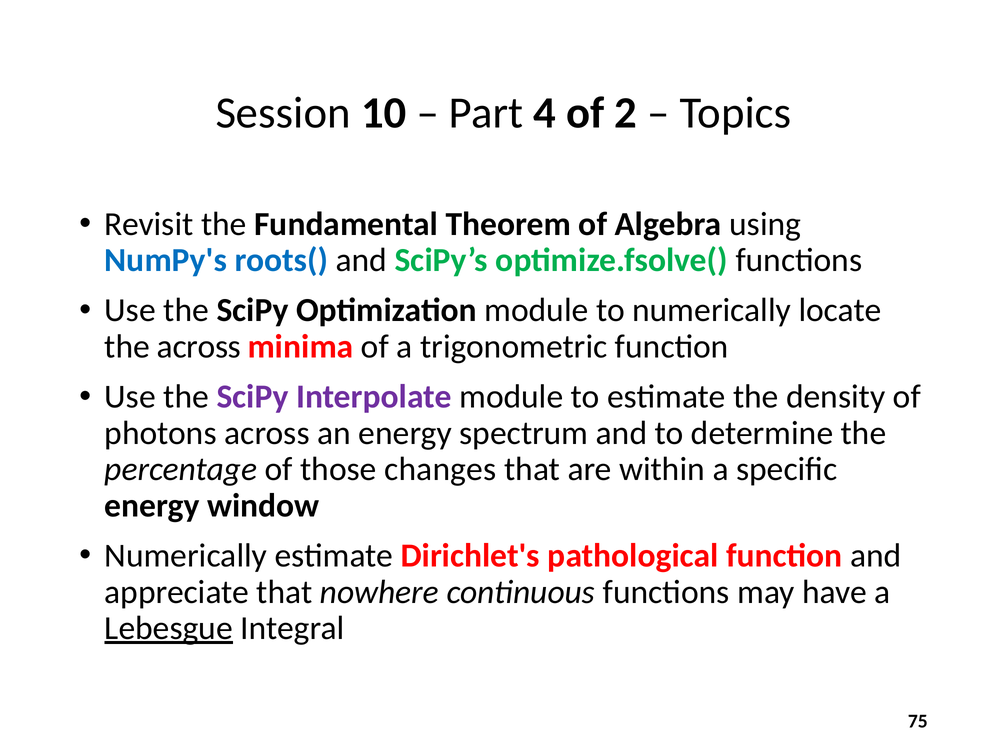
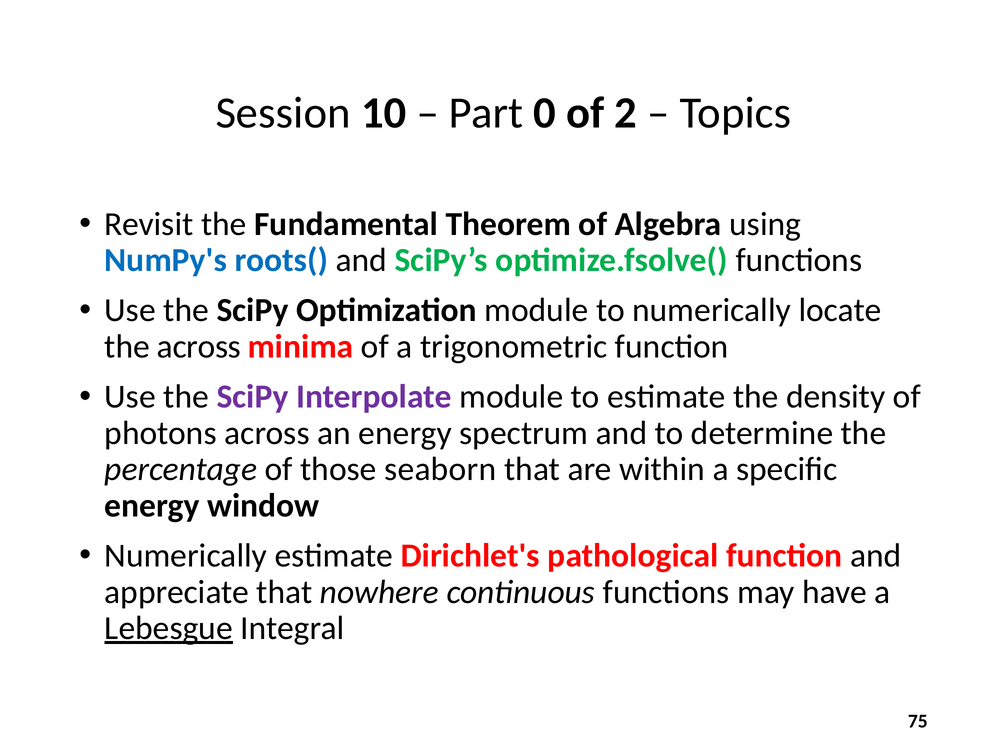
4: 4 -> 0
changes: changes -> seaborn
